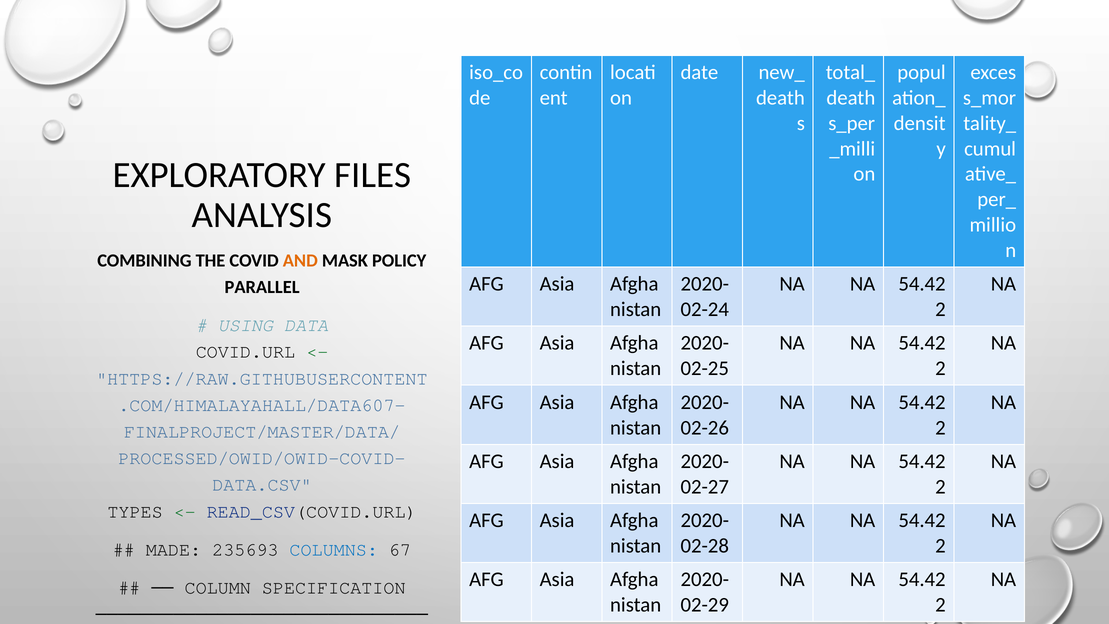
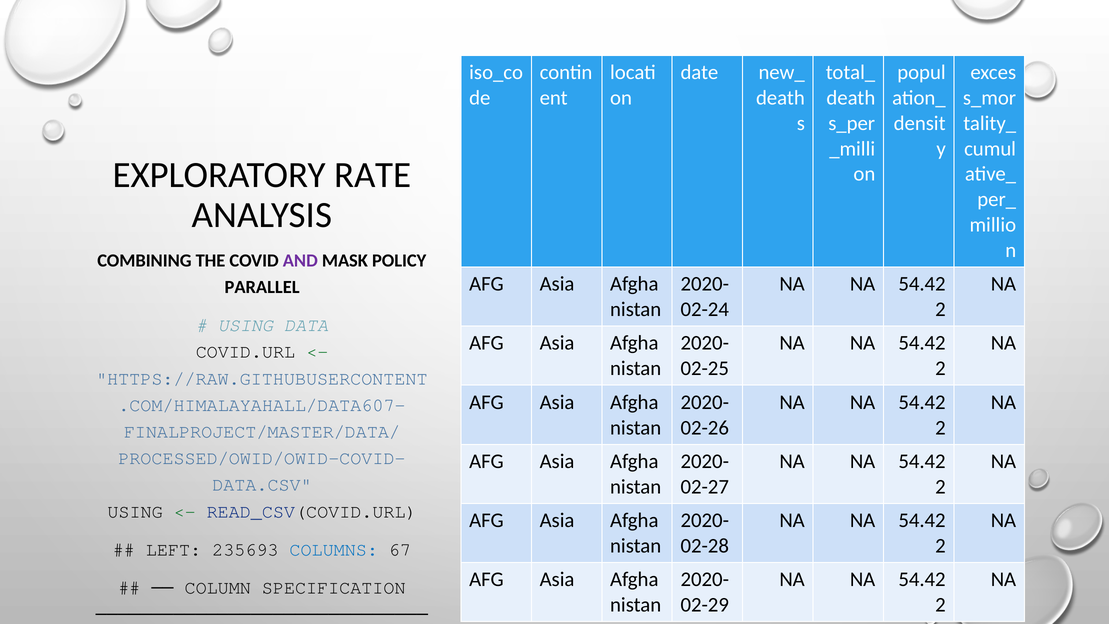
FILES: FILES -> RATE
AND colour: orange -> purple
TYPES at (135, 511): TYPES -> USING
MADE: MADE -> LEFT
